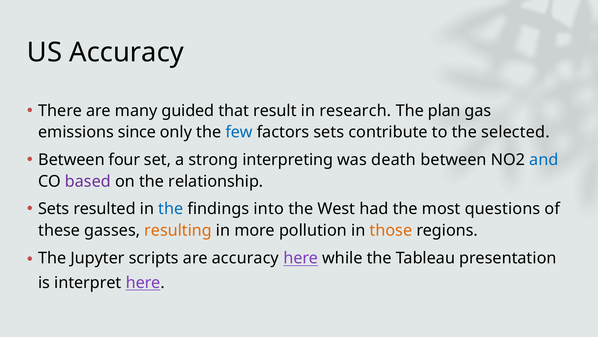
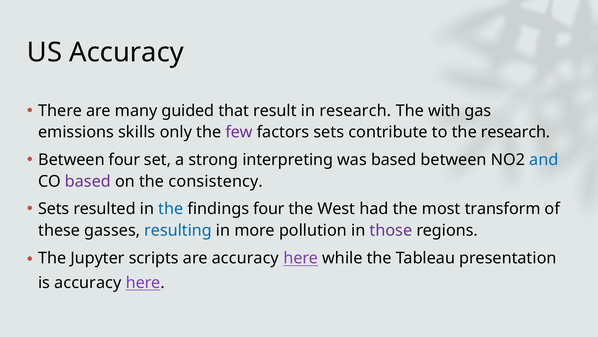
plan: plan -> with
since: since -> skills
few colour: blue -> purple
the selected: selected -> research
was death: death -> based
relationship: relationship -> consistency
findings into: into -> four
questions: questions -> transform
resulting colour: orange -> blue
those colour: orange -> purple
is interpret: interpret -> accuracy
